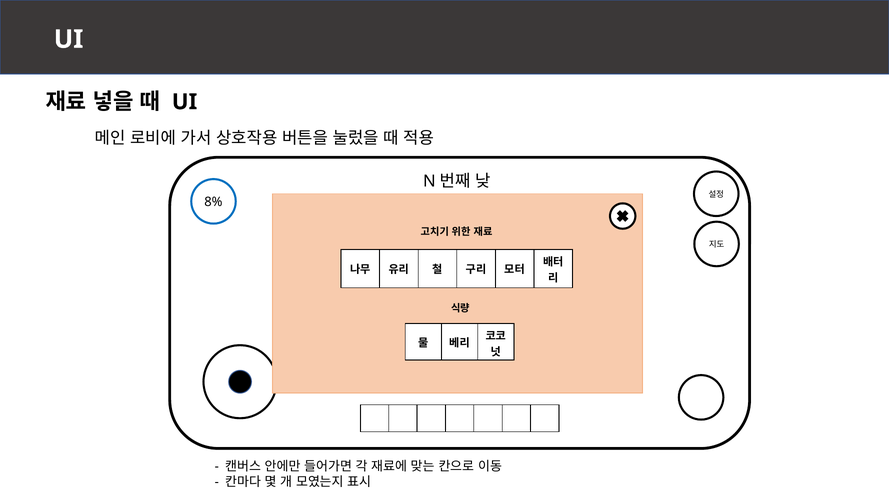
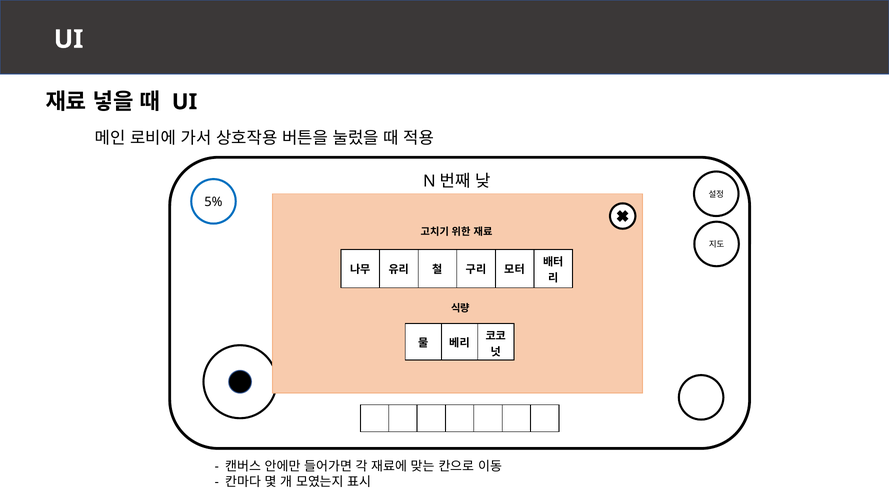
8%: 8% -> 5%
